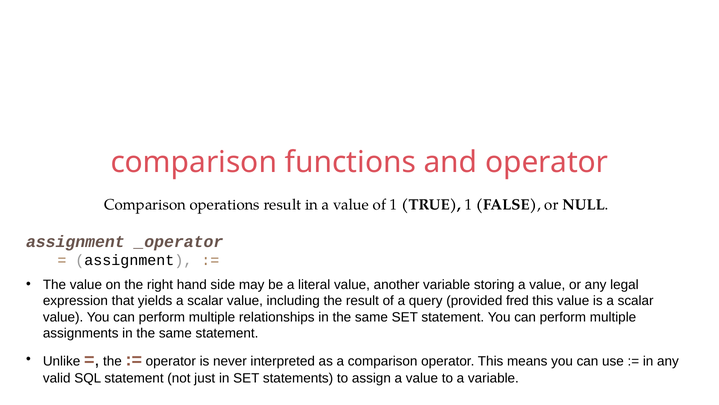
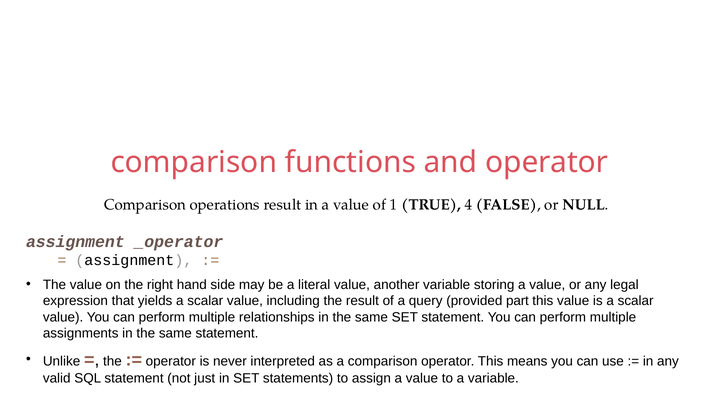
TRUE 1: 1 -> 4
fred: fred -> part
